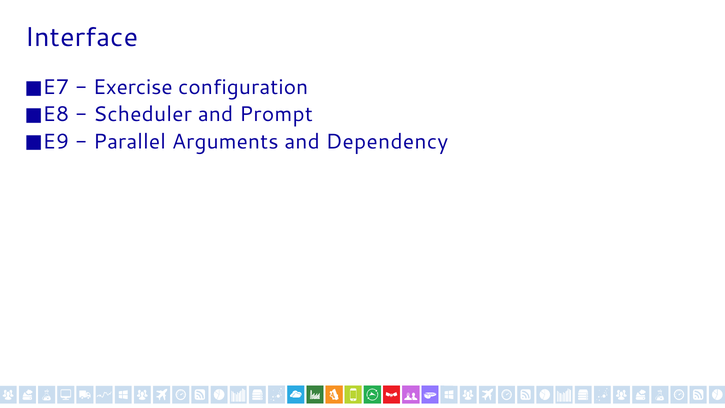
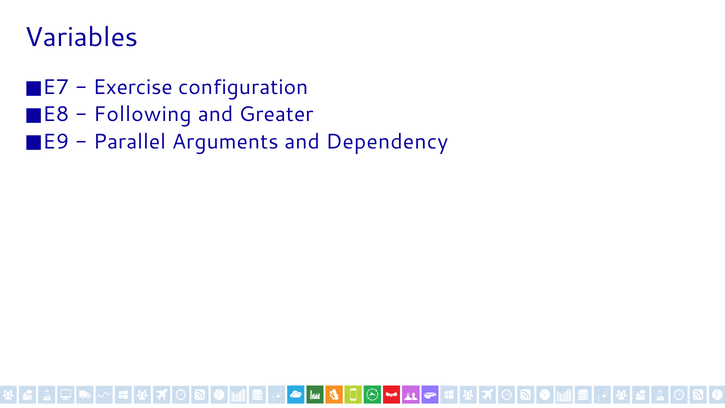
Interface: Interface -> Variables
Scheduler: Scheduler -> Following
Prompt: Prompt -> Greater
